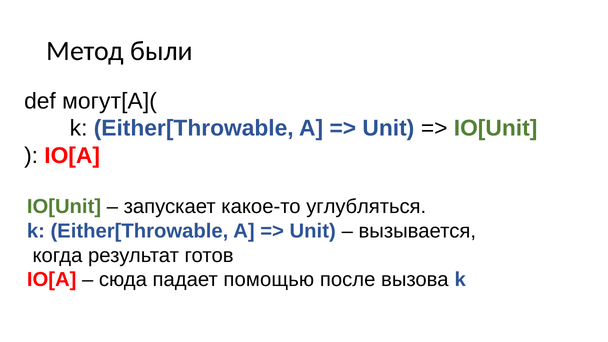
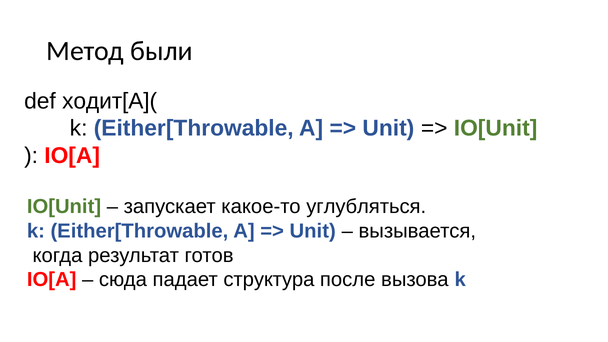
могут[A](: могут[A]( -> ходит[A](
помощью: помощью -> структура
